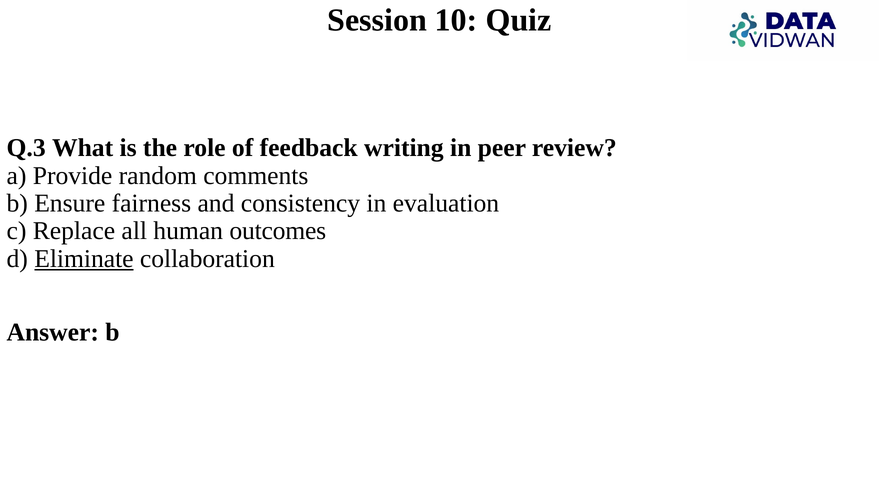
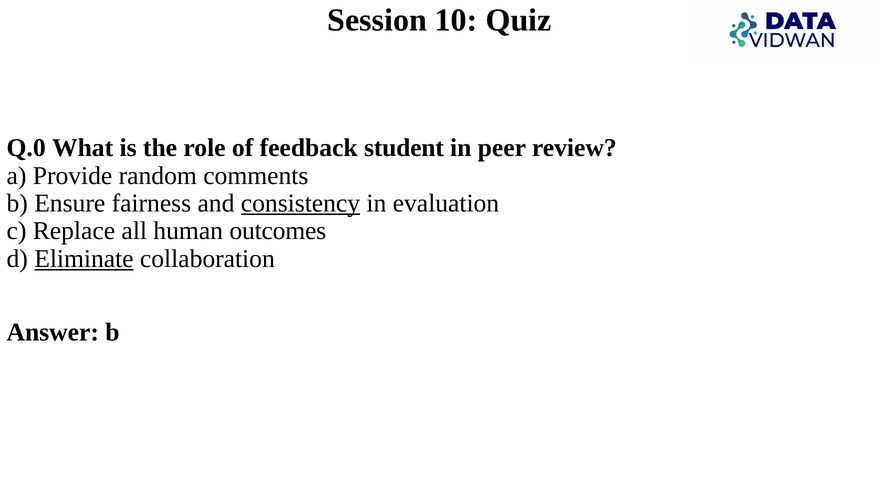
Q.3: Q.3 -> Q.0
writing: writing -> student
consistency underline: none -> present
